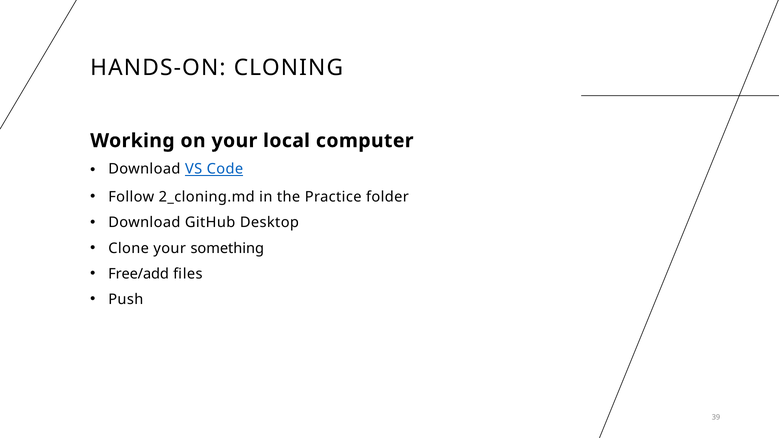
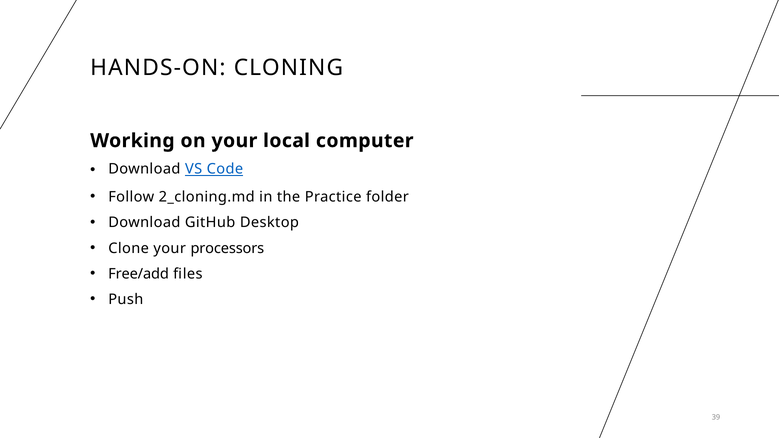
something: something -> processors
